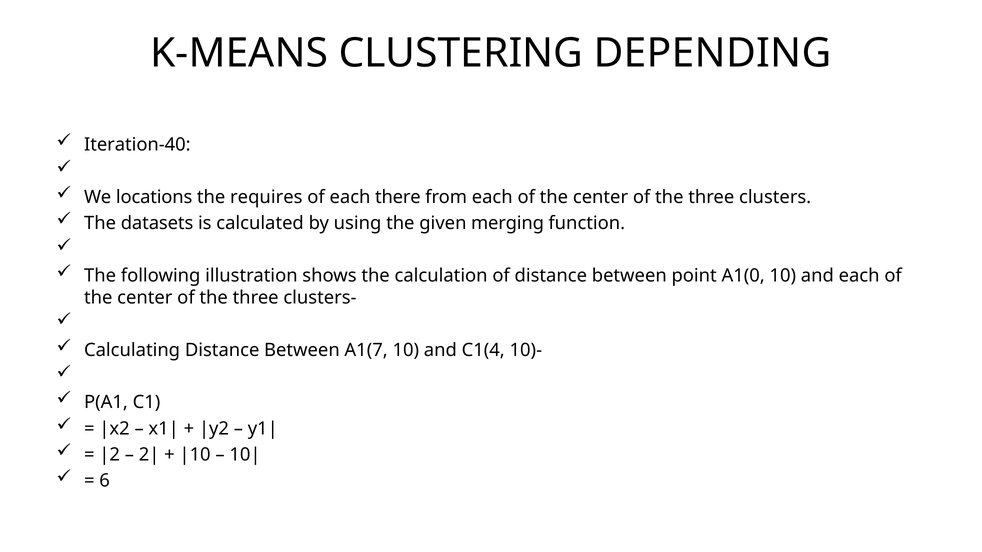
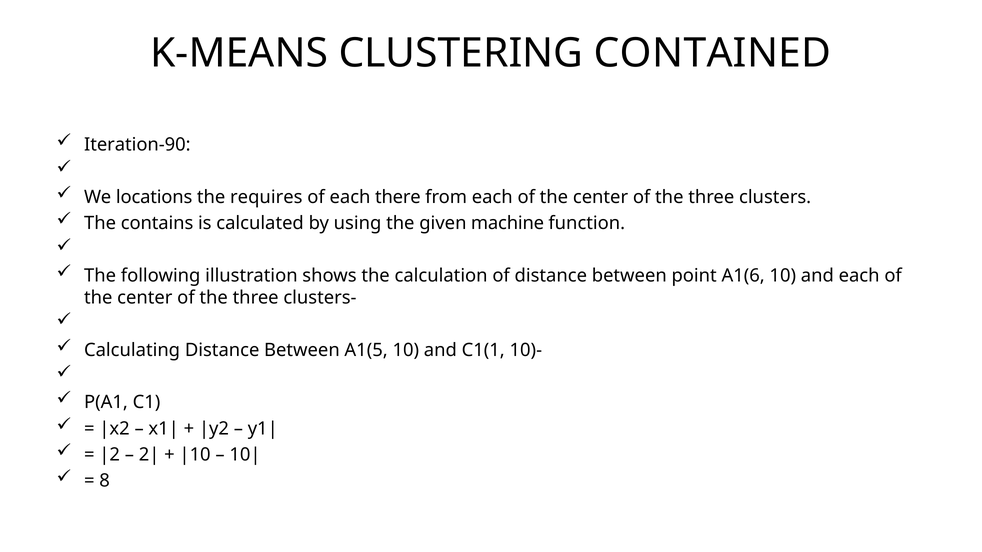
DEPENDING: DEPENDING -> CONTAINED
Iteration-40: Iteration-40 -> Iteration-90
datasets: datasets -> contains
merging: merging -> machine
A1(0: A1(0 -> A1(6
A1(7: A1(7 -> A1(5
C1(4: C1(4 -> C1(1
6: 6 -> 8
